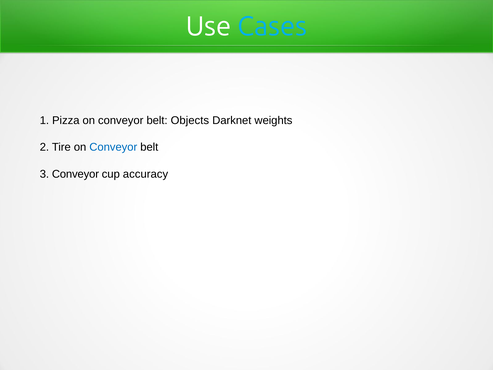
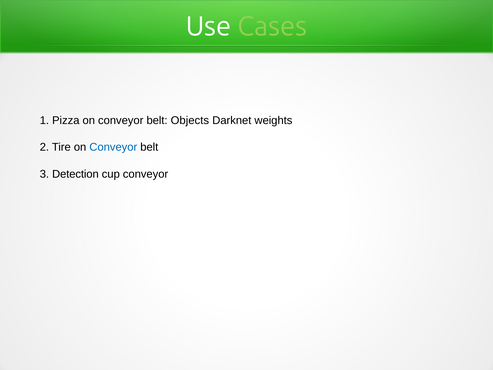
Cases colour: light blue -> light green
3 Conveyor: Conveyor -> Detection
cup accuracy: accuracy -> conveyor
